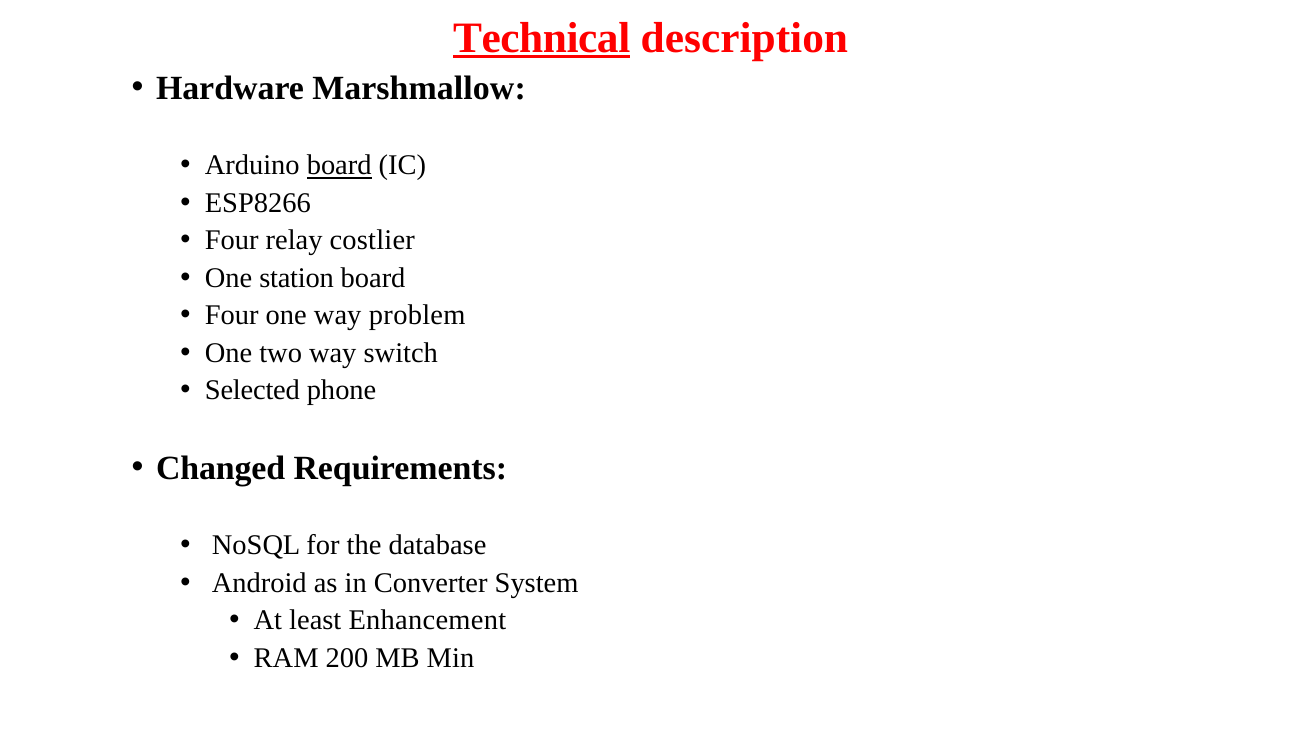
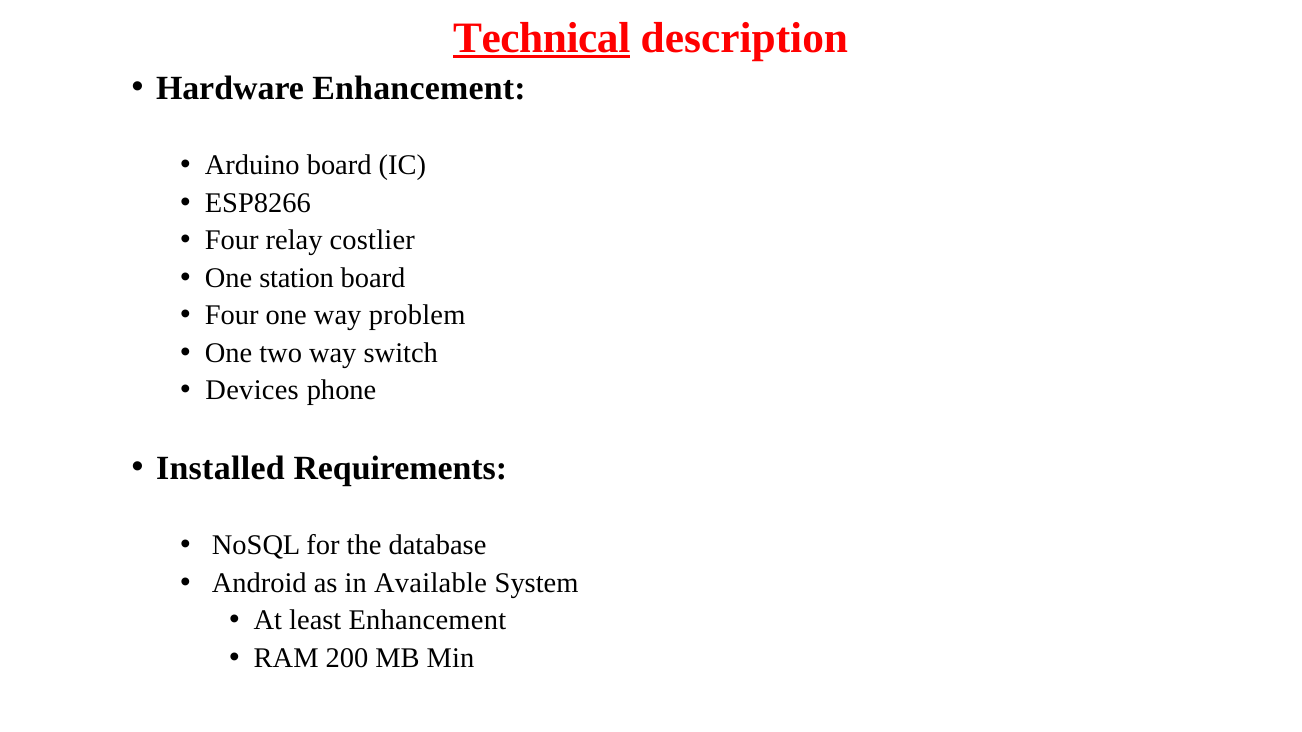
Hardware Marshmallow: Marshmallow -> Enhancement
board at (339, 166) underline: present -> none
Selected: Selected -> Devices
Changed: Changed -> Installed
Converter: Converter -> Available
